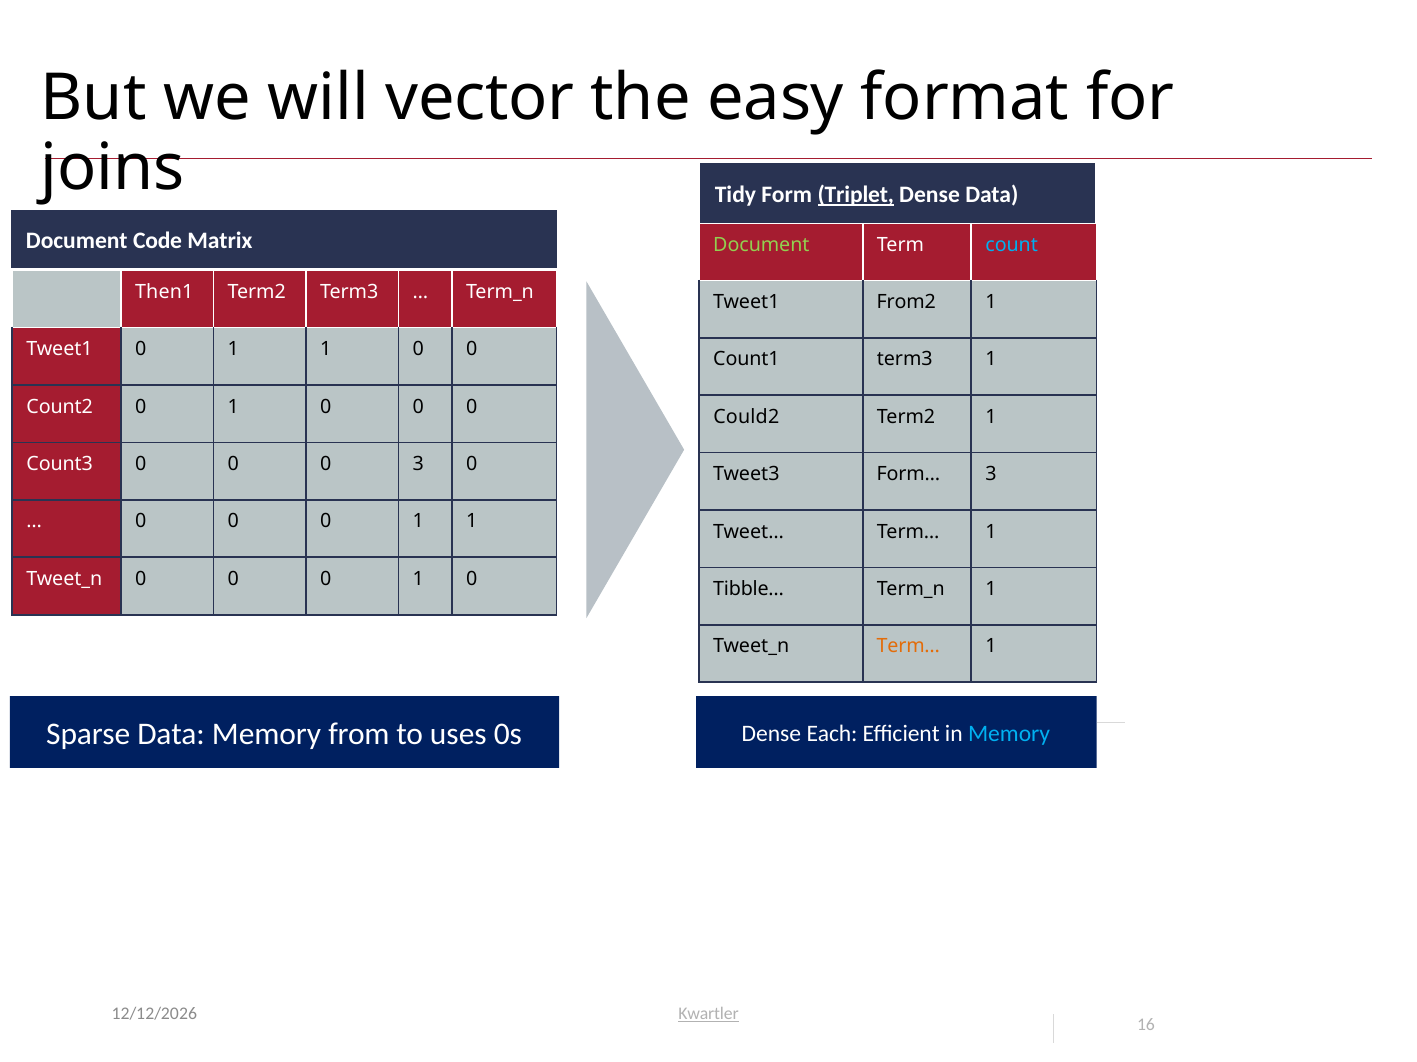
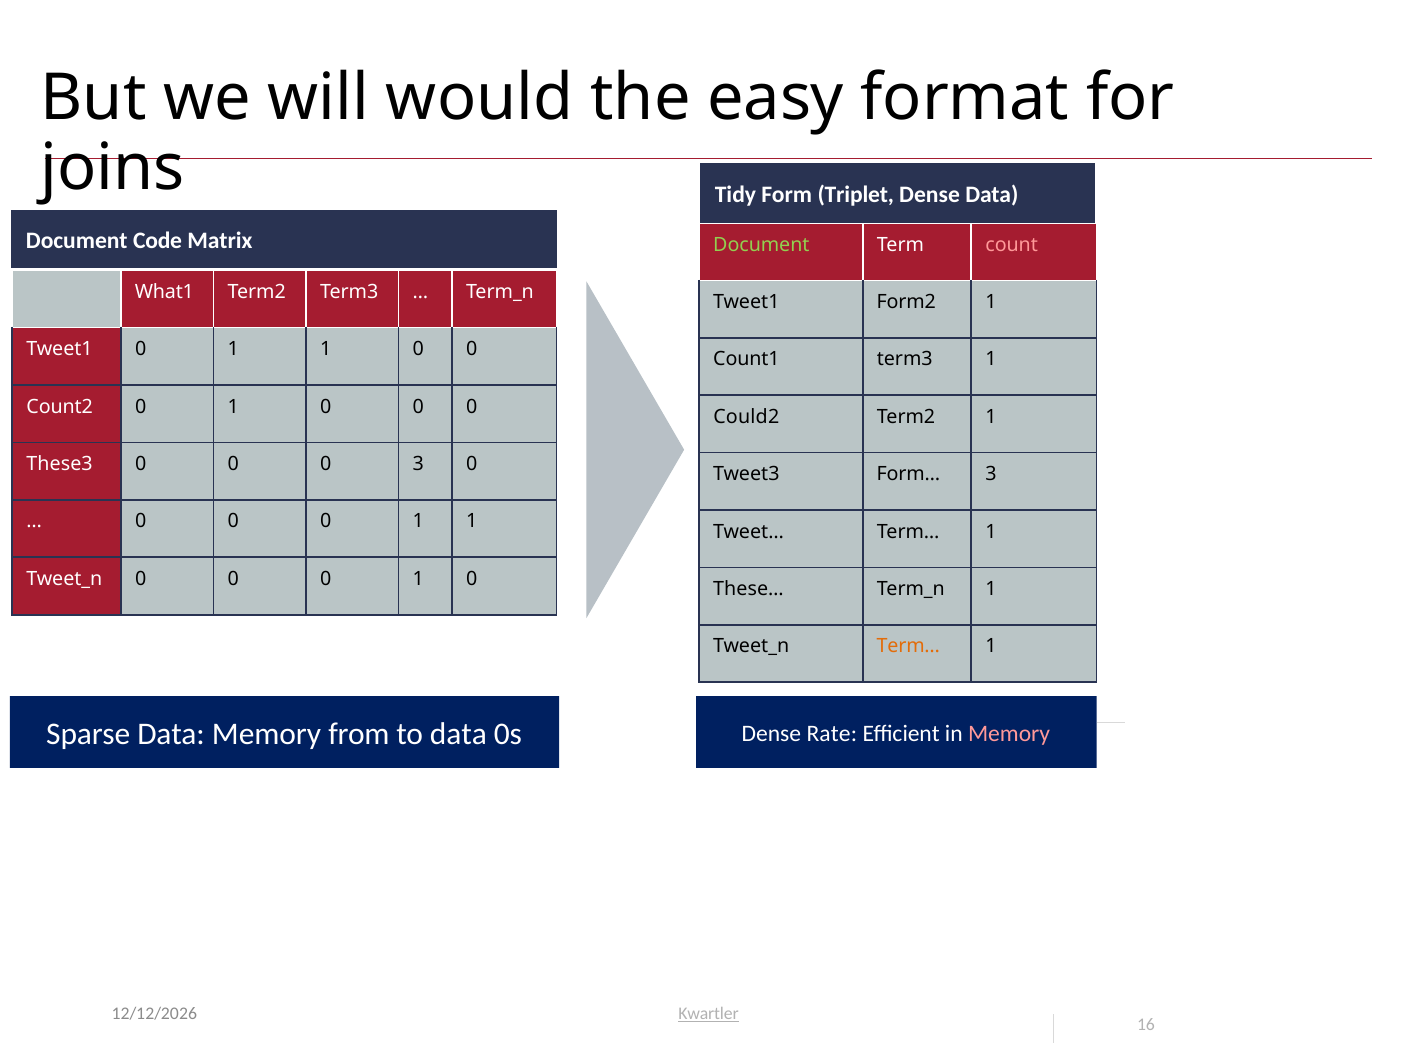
vector: vector -> would
Triplet underline: present -> none
count colour: light blue -> pink
Then1: Then1 -> What1
From2: From2 -> Form2
Count3: Count3 -> These3
Tibble…: Tibble… -> These…
to uses: uses -> data
Each: Each -> Rate
Memory at (1009, 734) colour: light blue -> pink
